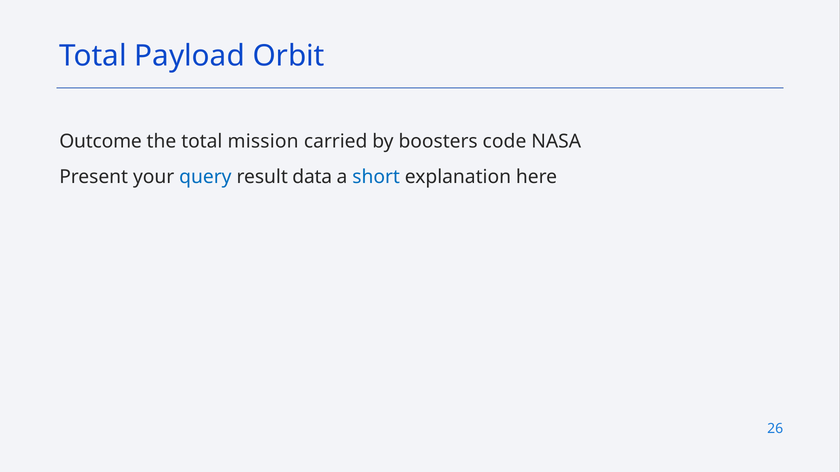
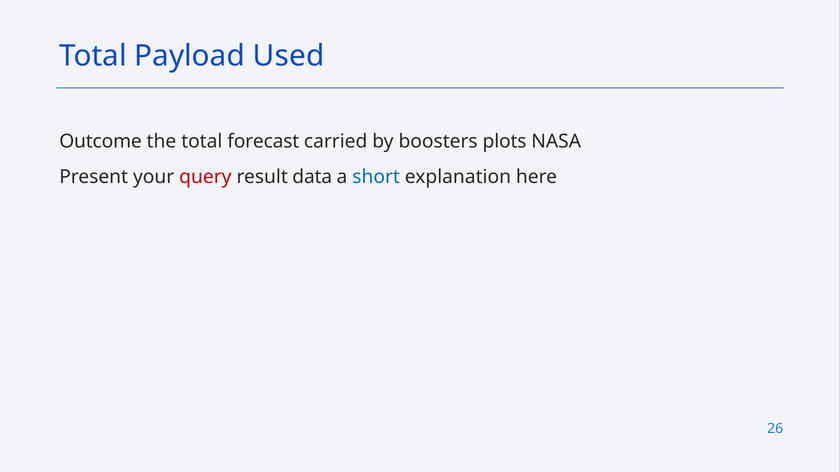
Orbit: Orbit -> Used
mission: mission -> forecast
code: code -> plots
query colour: blue -> red
